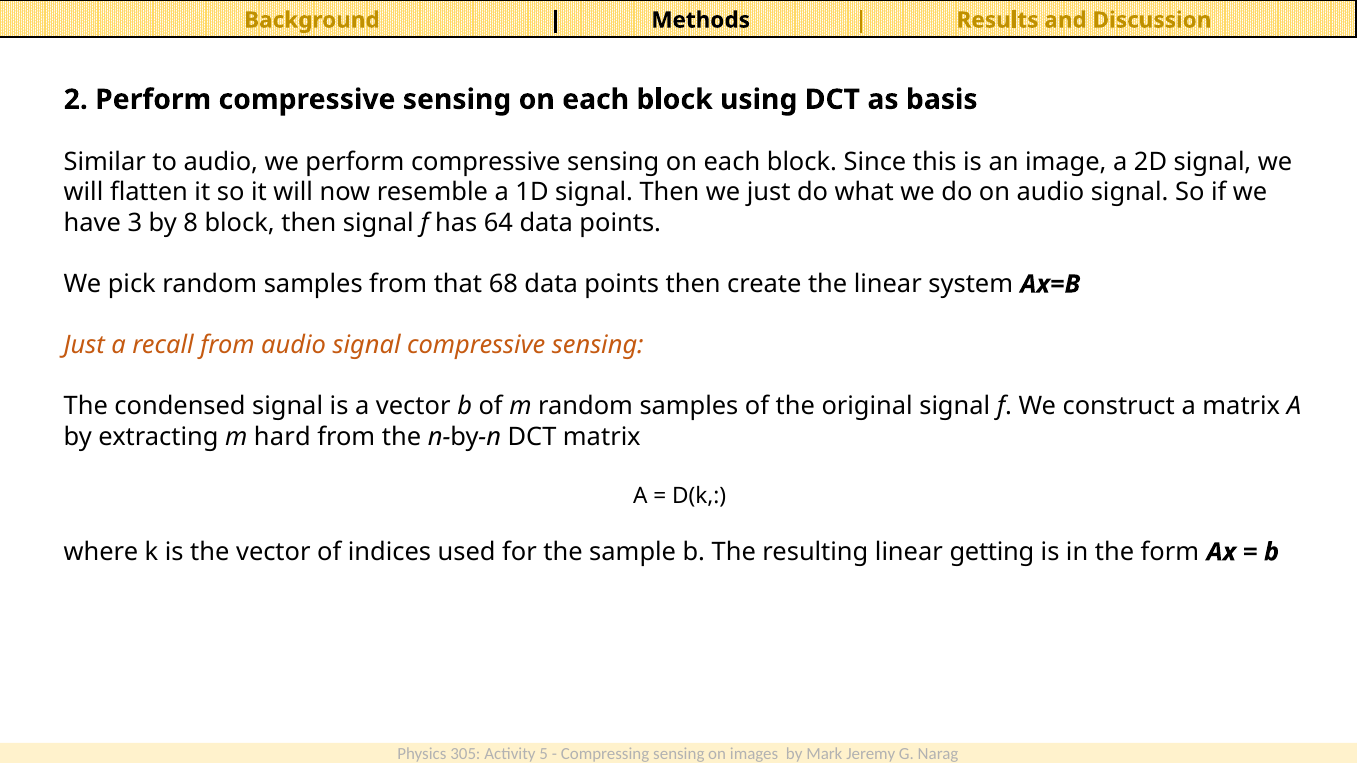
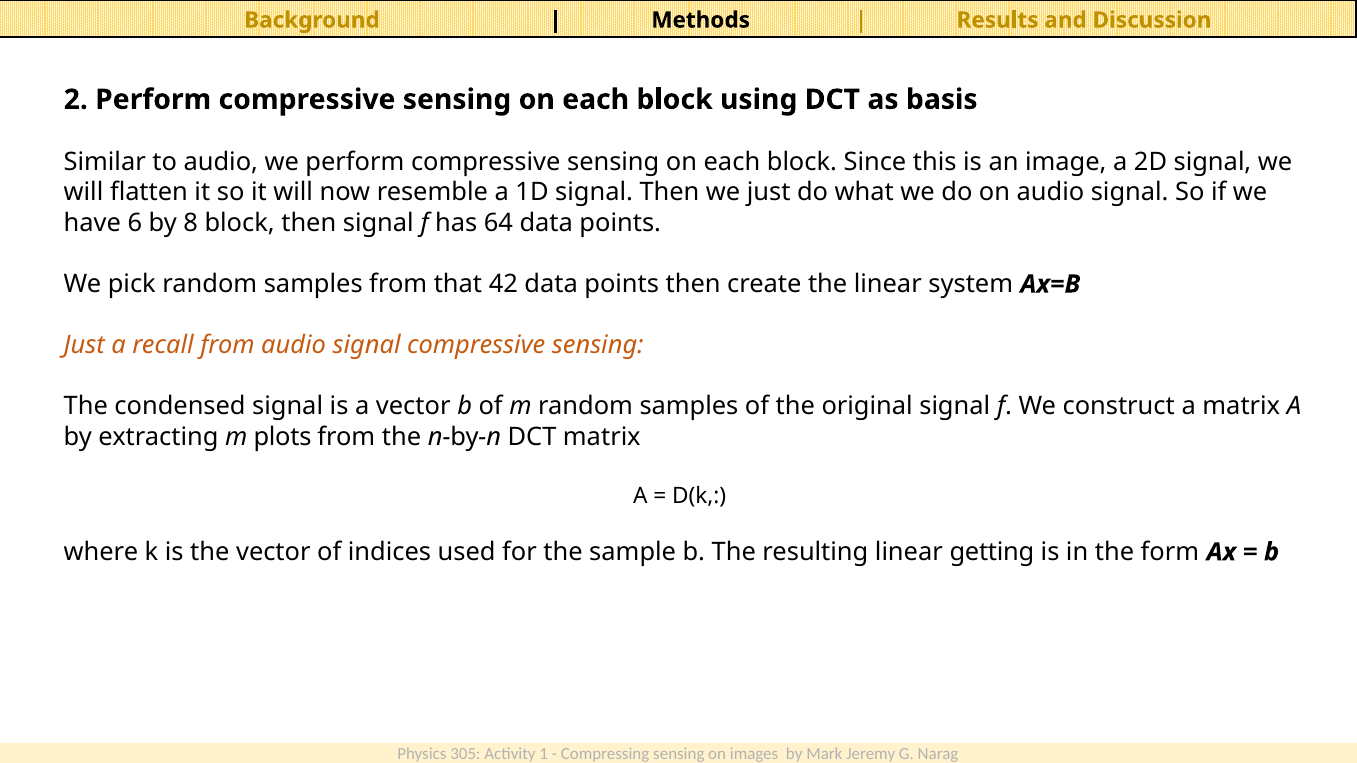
3: 3 -> 6
68: 68 -> 42
hard: hard -> plots
5: 5 -> 1
